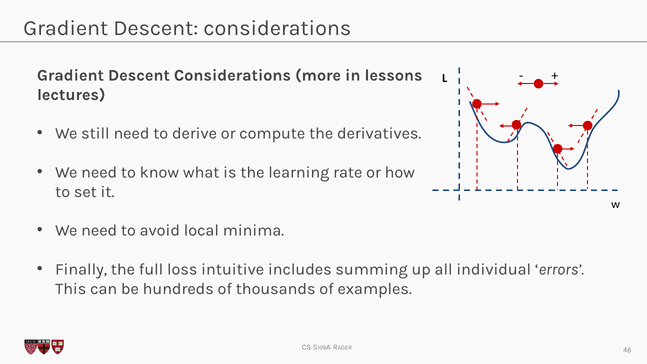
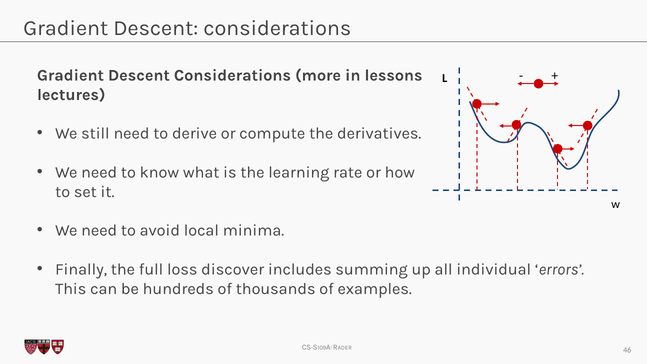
intuitive: intuitive -> discover
